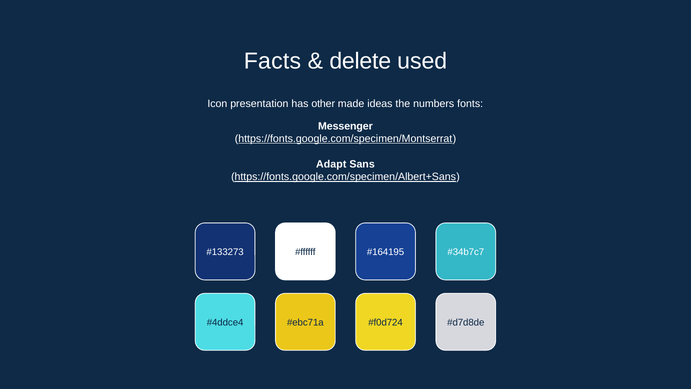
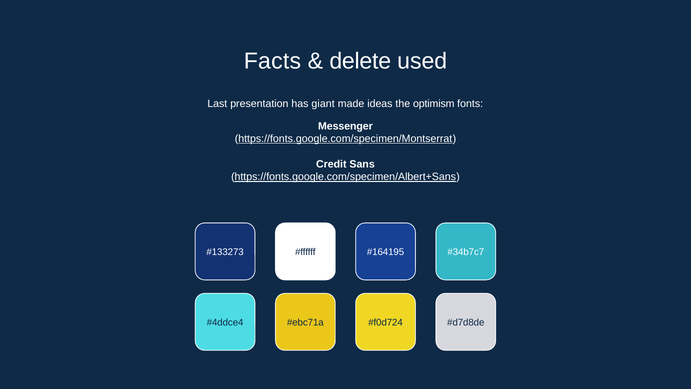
Icon: Icon -> Last
other: other -> giant
numbers: numbers -> optimism
Adapt: Adapt -> Credit
